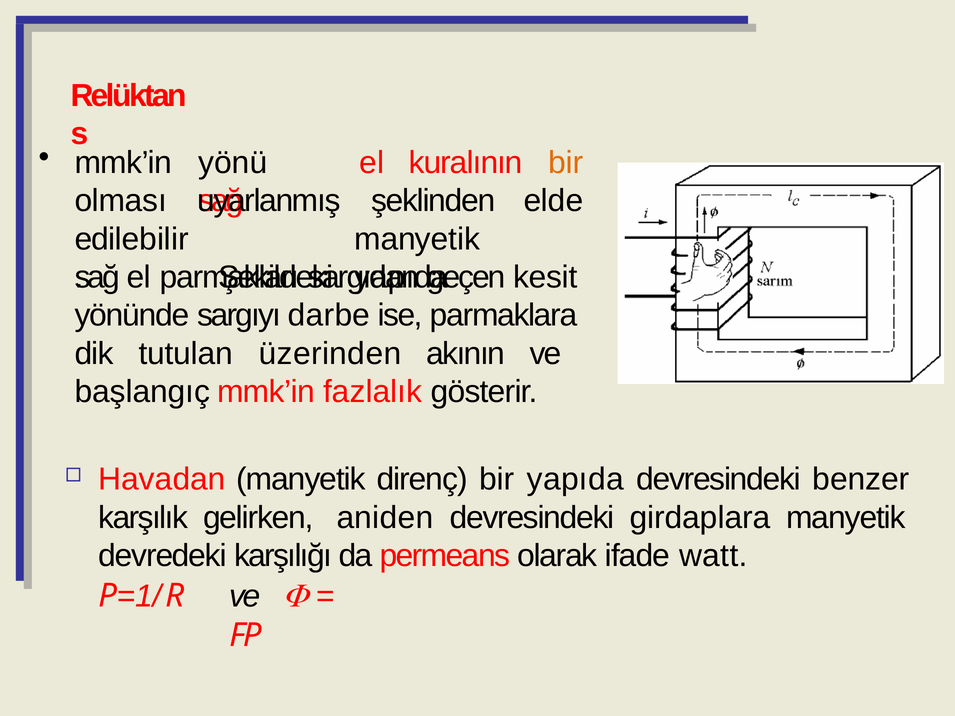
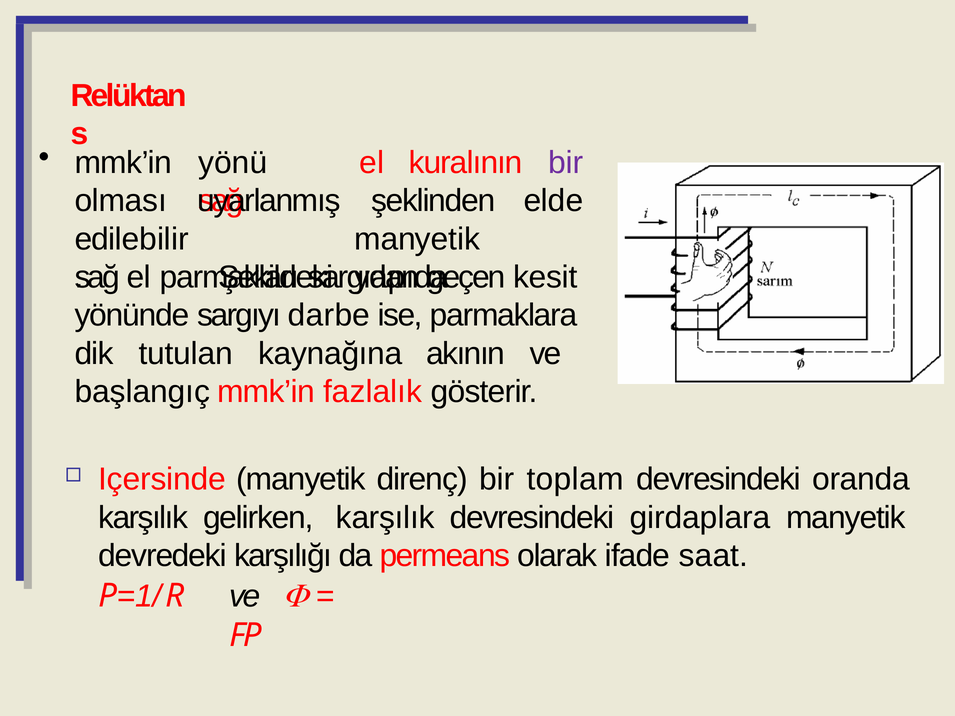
bir at (566, 163) colour: orange -> purple
üzerinden: üzerinden -> kaynağına
Havadan: Havadan -> Içersinde
bir yapıda: yapıda -> toplam
benzer: benzer -> oranda
gelirken aniden: aniden -> karşılık
watt: watt -> saat
